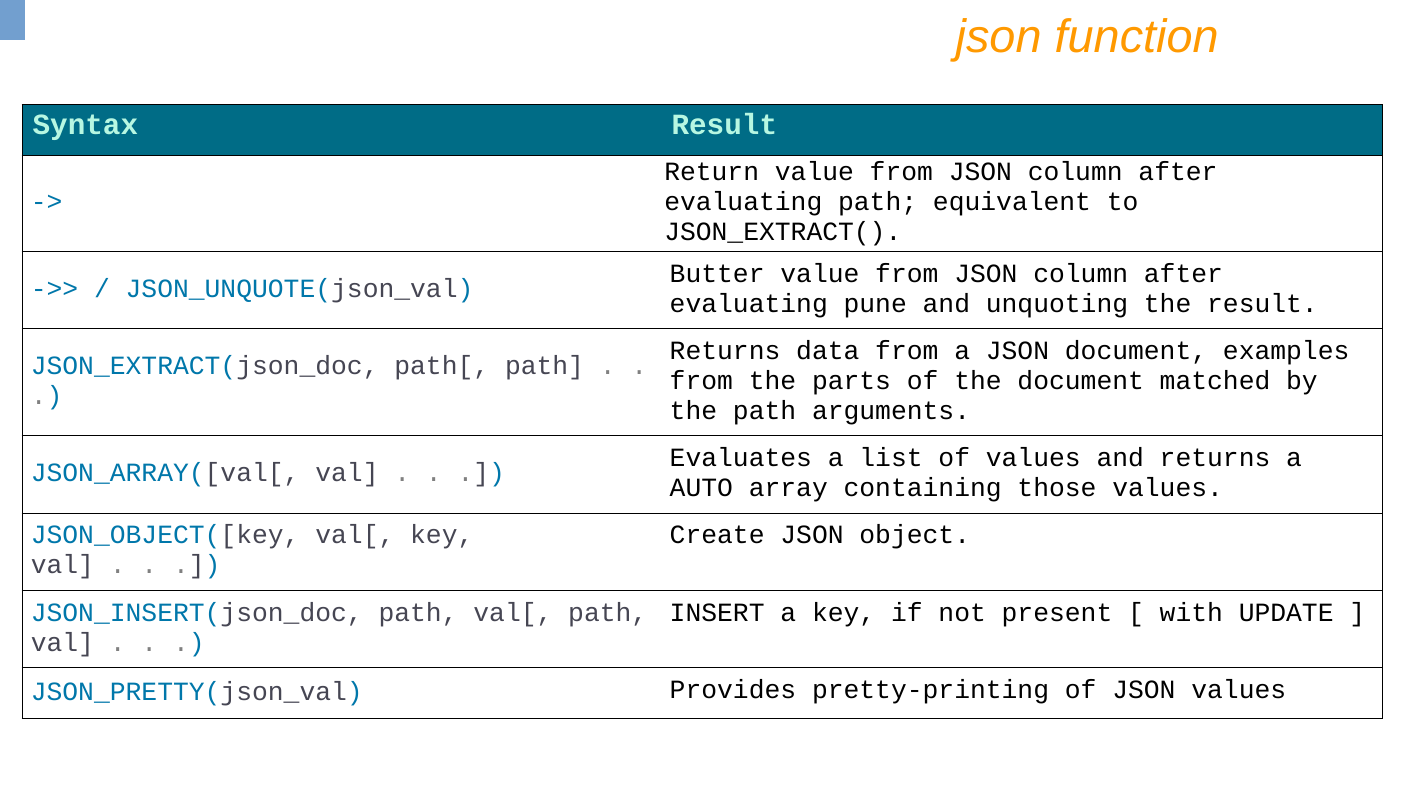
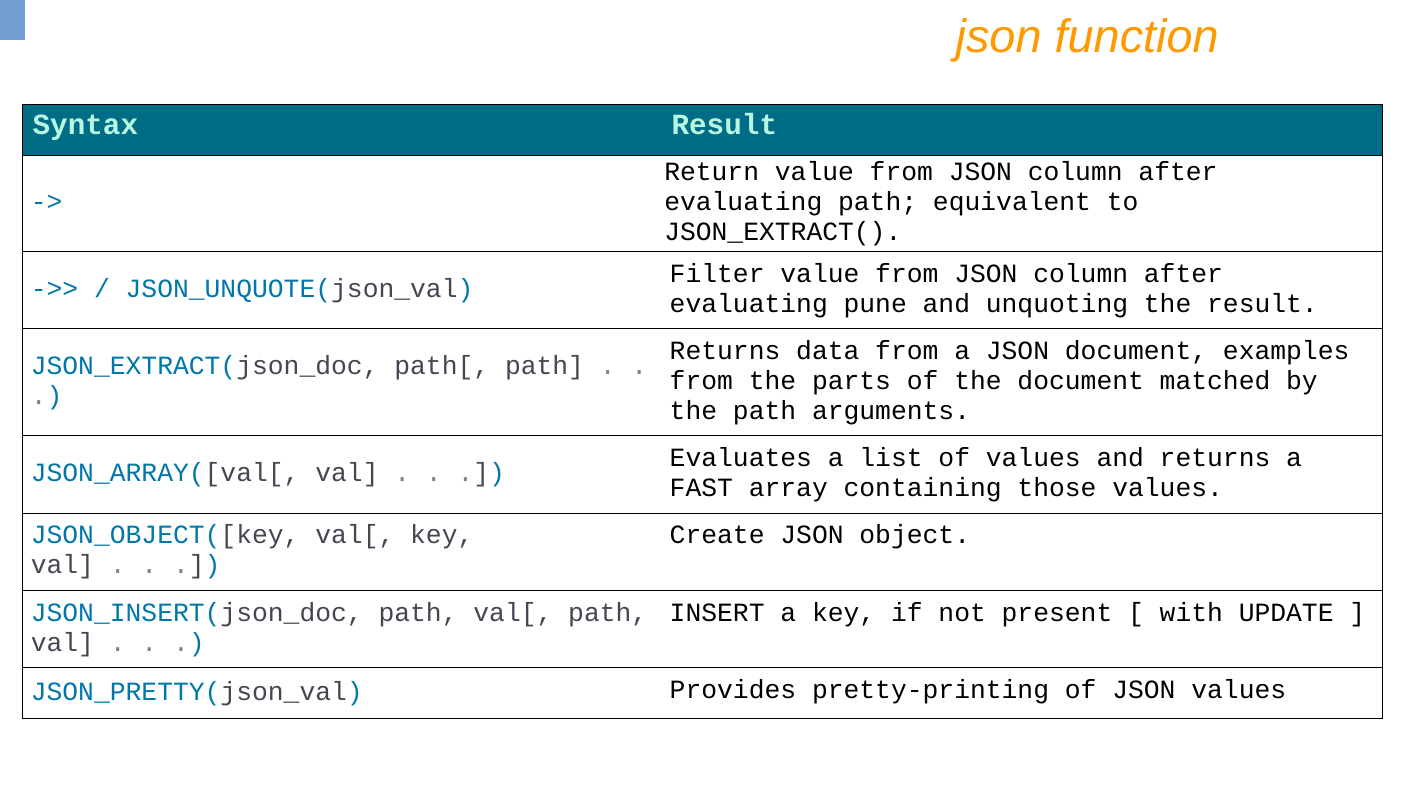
Butter: Butter -> Filter
AUTO: AUTO -> FAST
